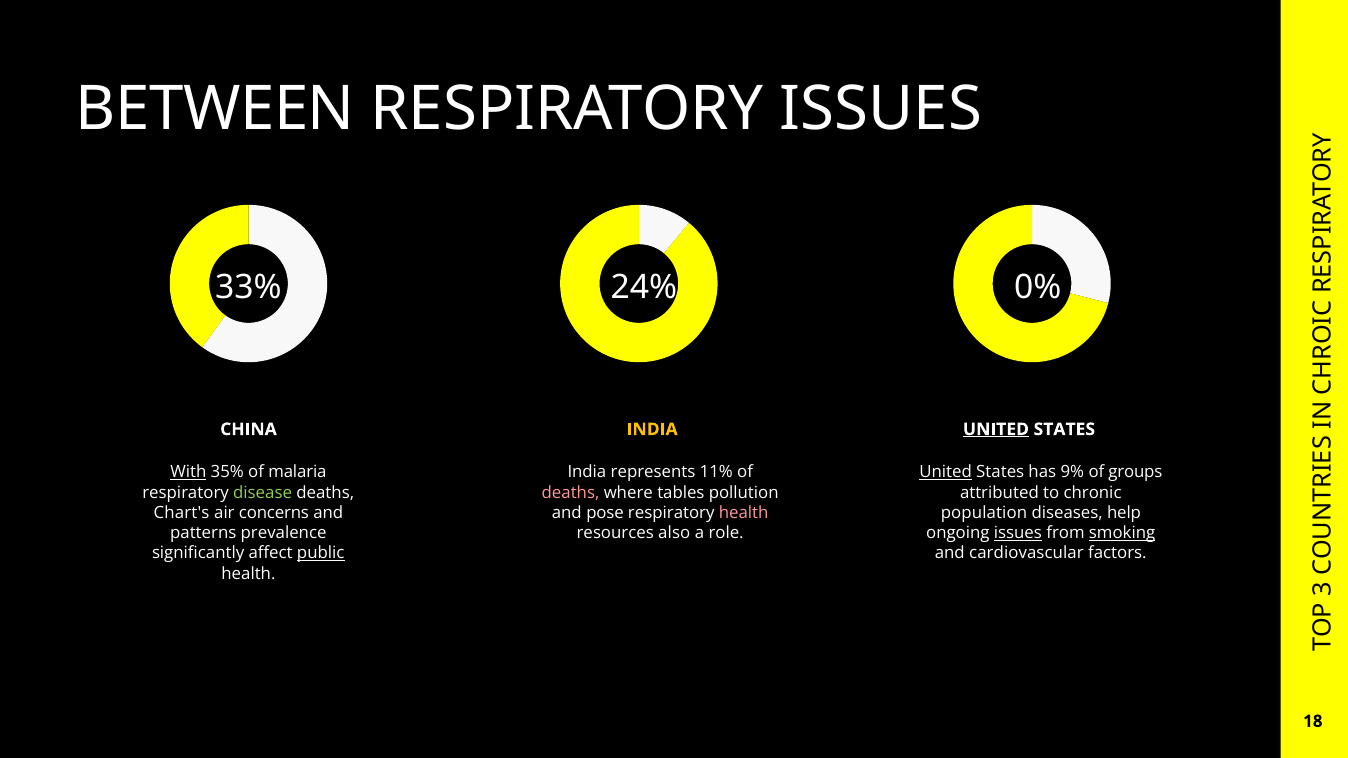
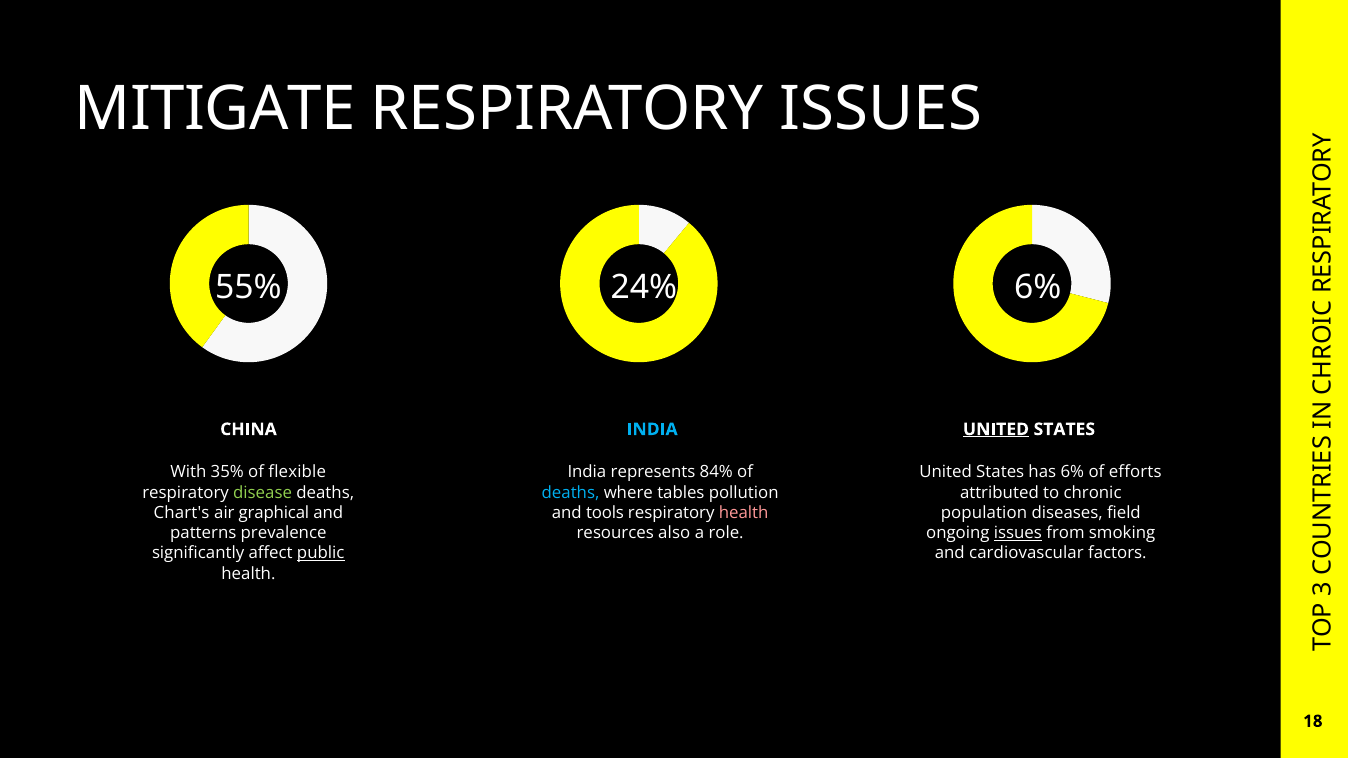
BETWEEN: BETWEEN -> MITIGATE
33%: 33% -> 55%
24% 0%: 0% -> 6%
INDIA at (652, 429) colour: yellow -> light blue
With underline: present -> none
malaria: malaria -> flexible
11%: 11% -> 84%
United at (946, 473) underline: present -> none
has 9%: 9% -> 6%
groups: groups -> efforts
deaths at (571, 493) colour: pink -> light blue
concerns: concerns -> graphical
pose: pose -> tools
help: help -> field
smoking underline: present -> none
